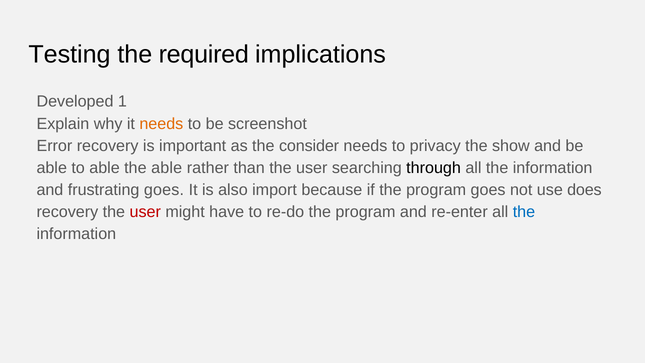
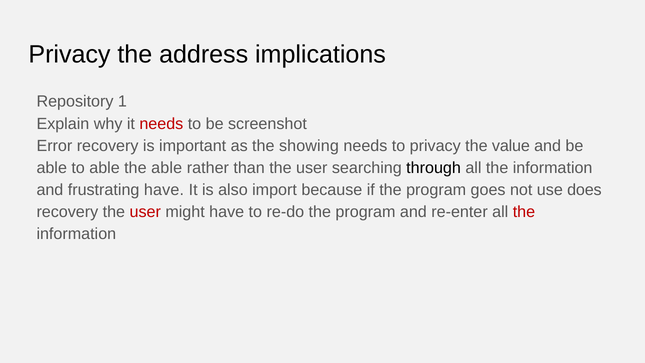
Testing at (69, 55): Testing -> Privacy
required: required -> address
Developed: Developed -> Repository
needs at (161, 124) colour: orange -> red
consider: consider -> showing
show: show -> value
frustrating goes: goes -> have
the at (524, 212) colour: blue -> red
